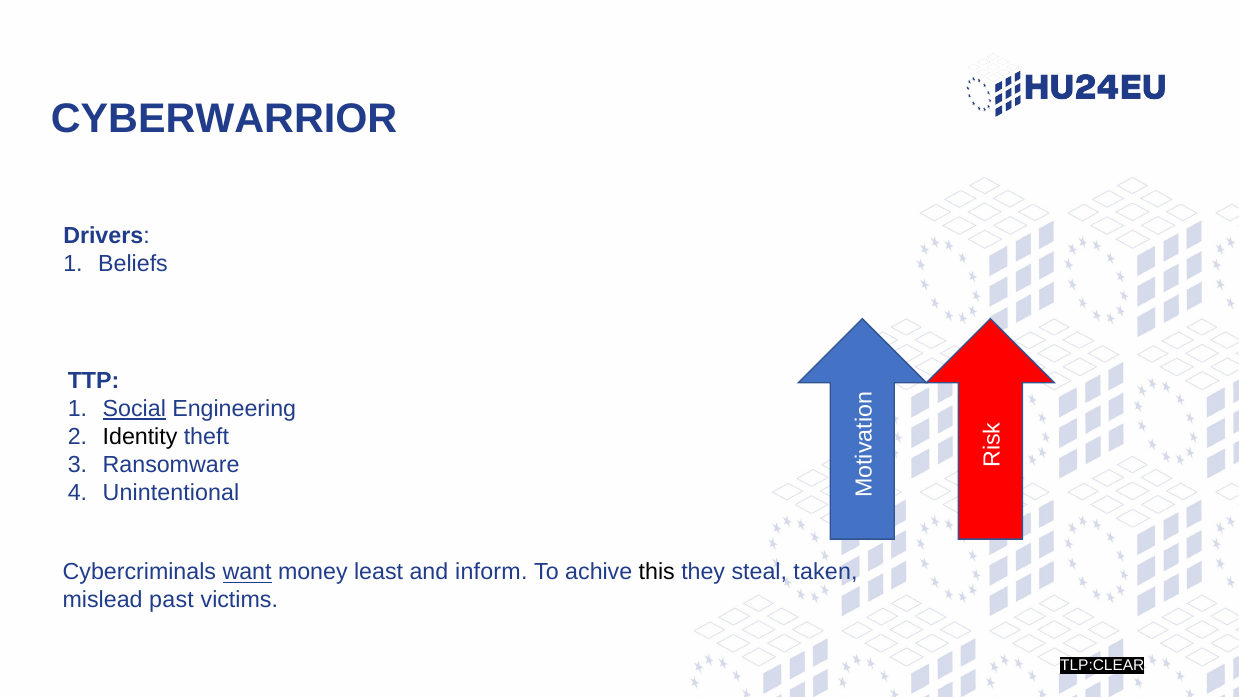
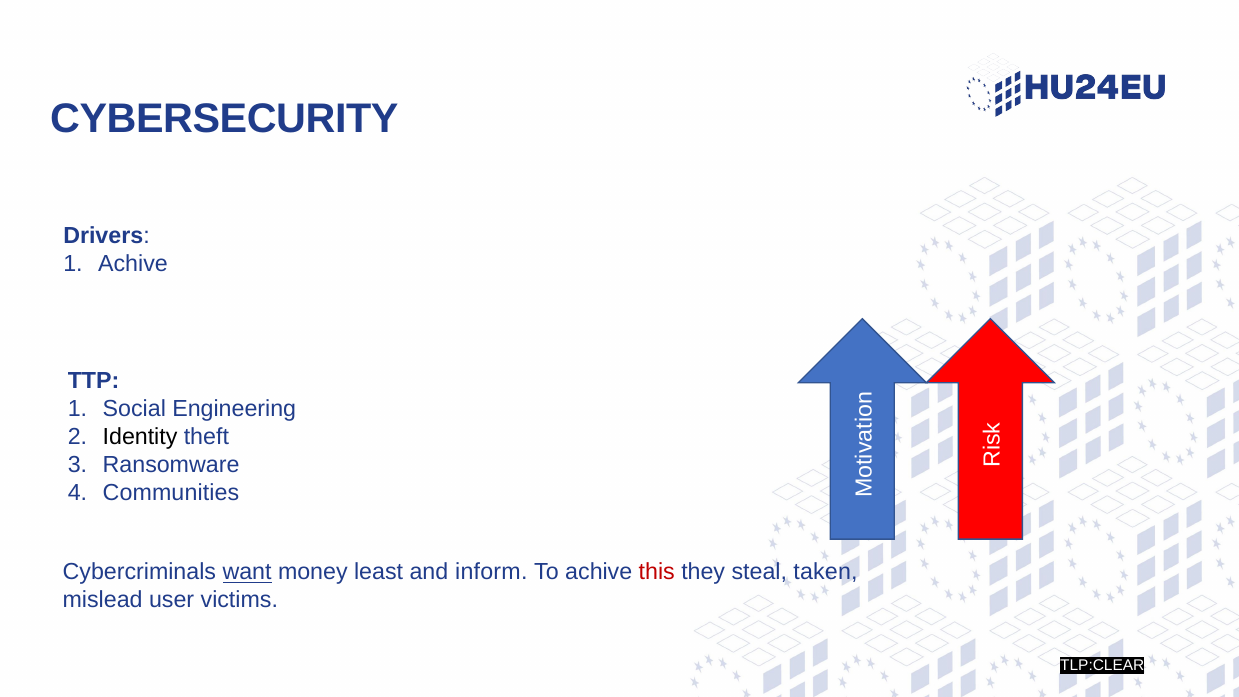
CYBERWARRIOR: CYBERWARRIOR -> CYBERSECURITY
Beliefs at (133, 264): Beliefs -> Achive
Social underline: present -> none
Unintentional: Unintentional -> Communities
this colour: black -> red
past: past -> user
